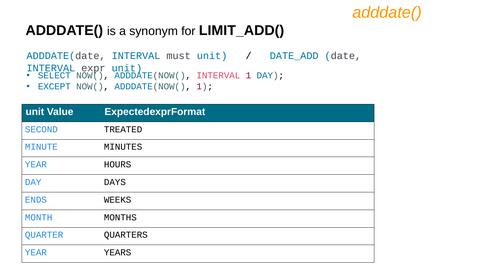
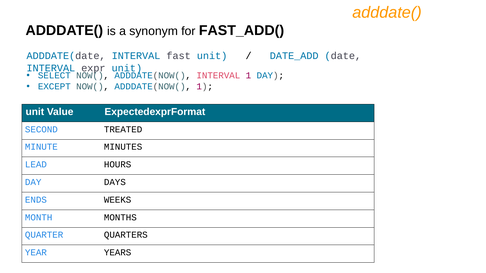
LIMIT_ADD(: LIMIT_ADD( -> FAST_ADD(
must: must -> fast
YEAR at (36, 165): YEAR -> LEAD
